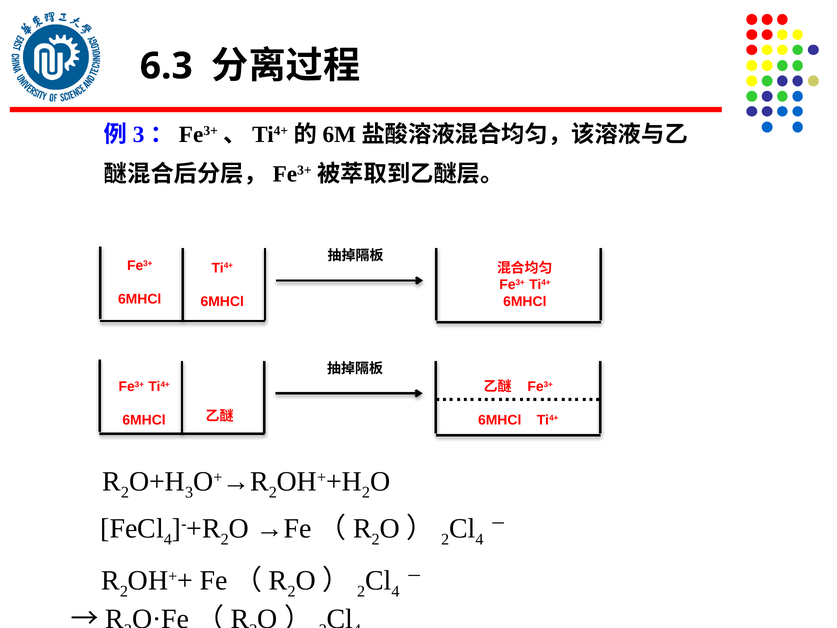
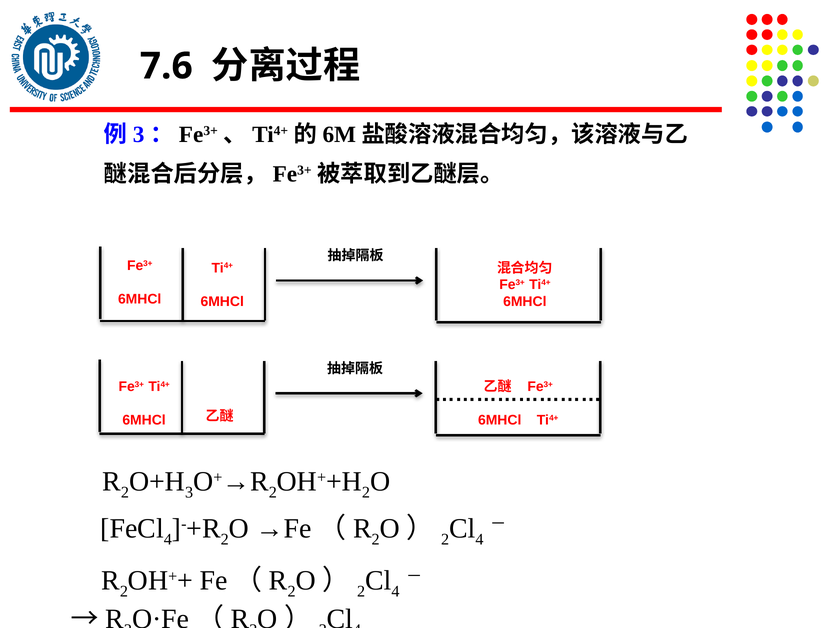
6.3: 6.3 -> 7.6
